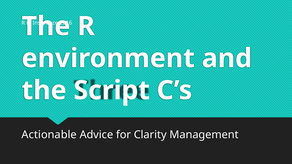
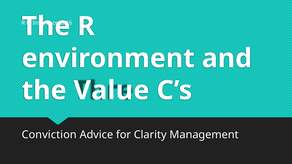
Script: Script -> Value
Actionable: Actionable -> Conviction
